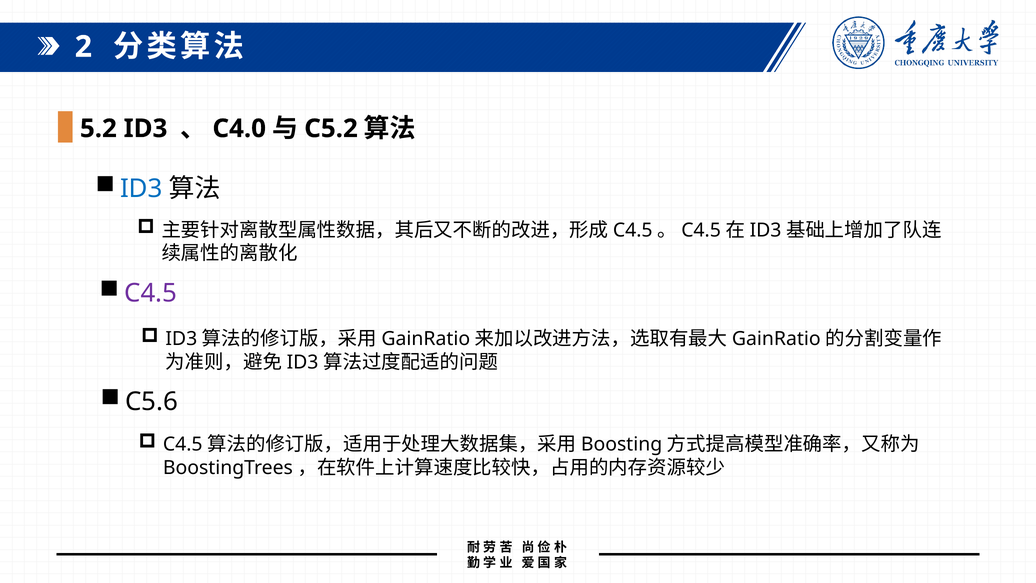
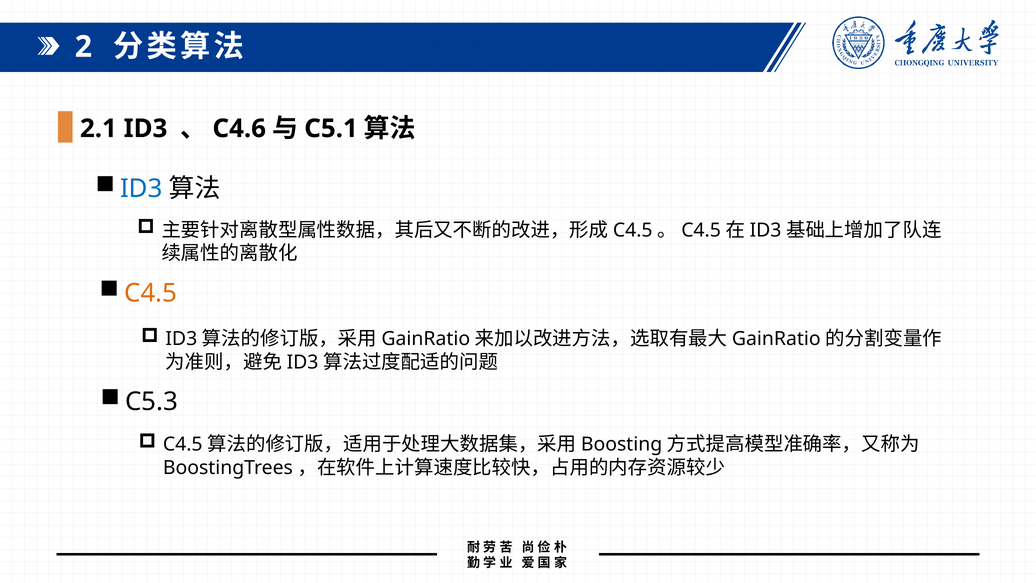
5.2: 5.2 -> 2.1
C4.0: C4.0 -> C4.6
C5.2: C5.2 -> C5.1
C4.5 colour: purple -> orange
C5.6: C5.6 -> C5.3
